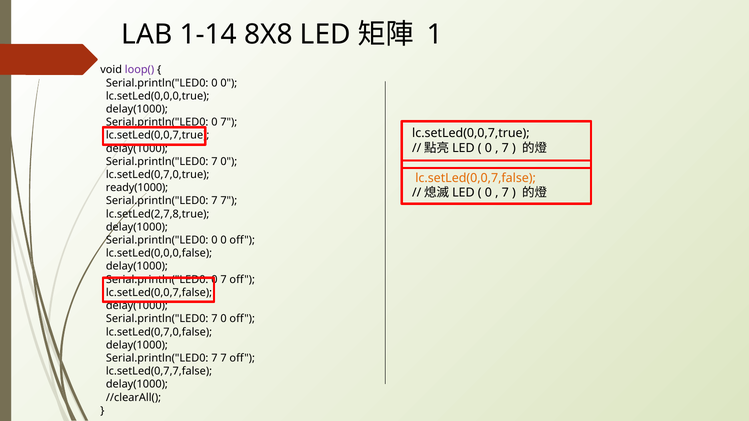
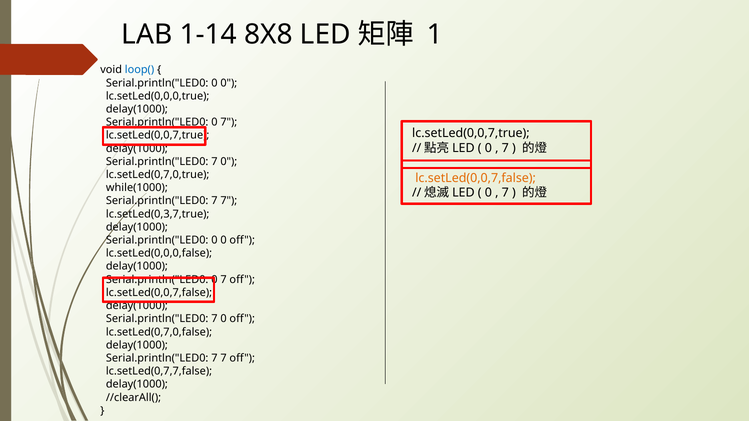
loop( colour: purple -> blue
ready(1000: ready(1000 -> while(1000
lc.setLed(2,7,8,true: lc.setLed(2,7,8,true -> lc.setLed(0,3,7,true
